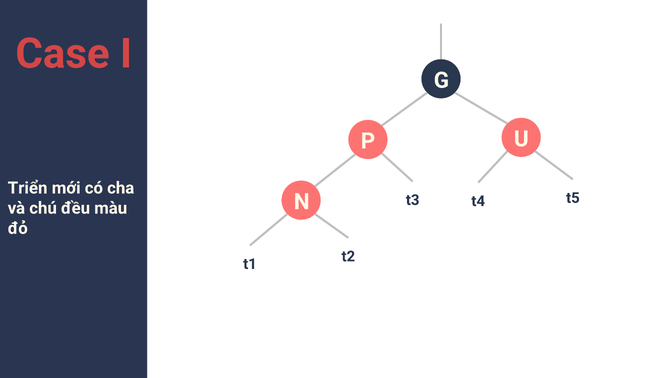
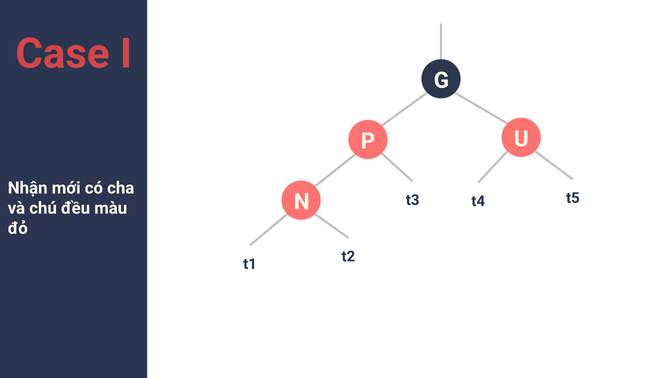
Triển: Triển -> Nhận
